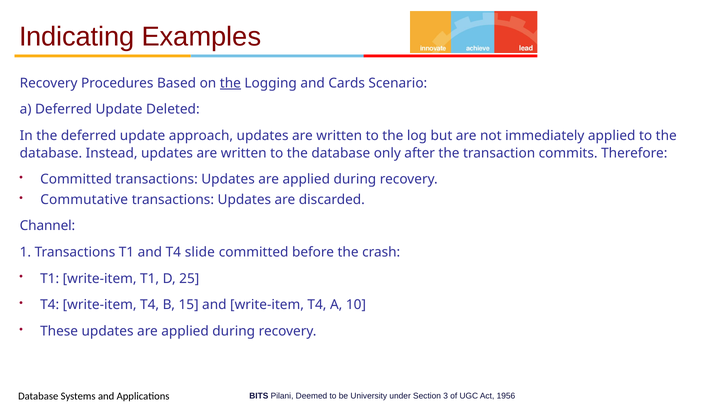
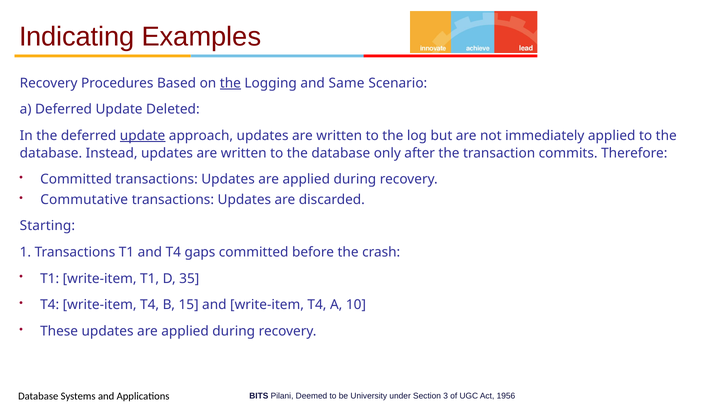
Cards: Cards -> Same
update at (143, 136) underline: none -> present
Channel: Channel -> Starting
slide: slide -> gaps
25: 25 -> 35
